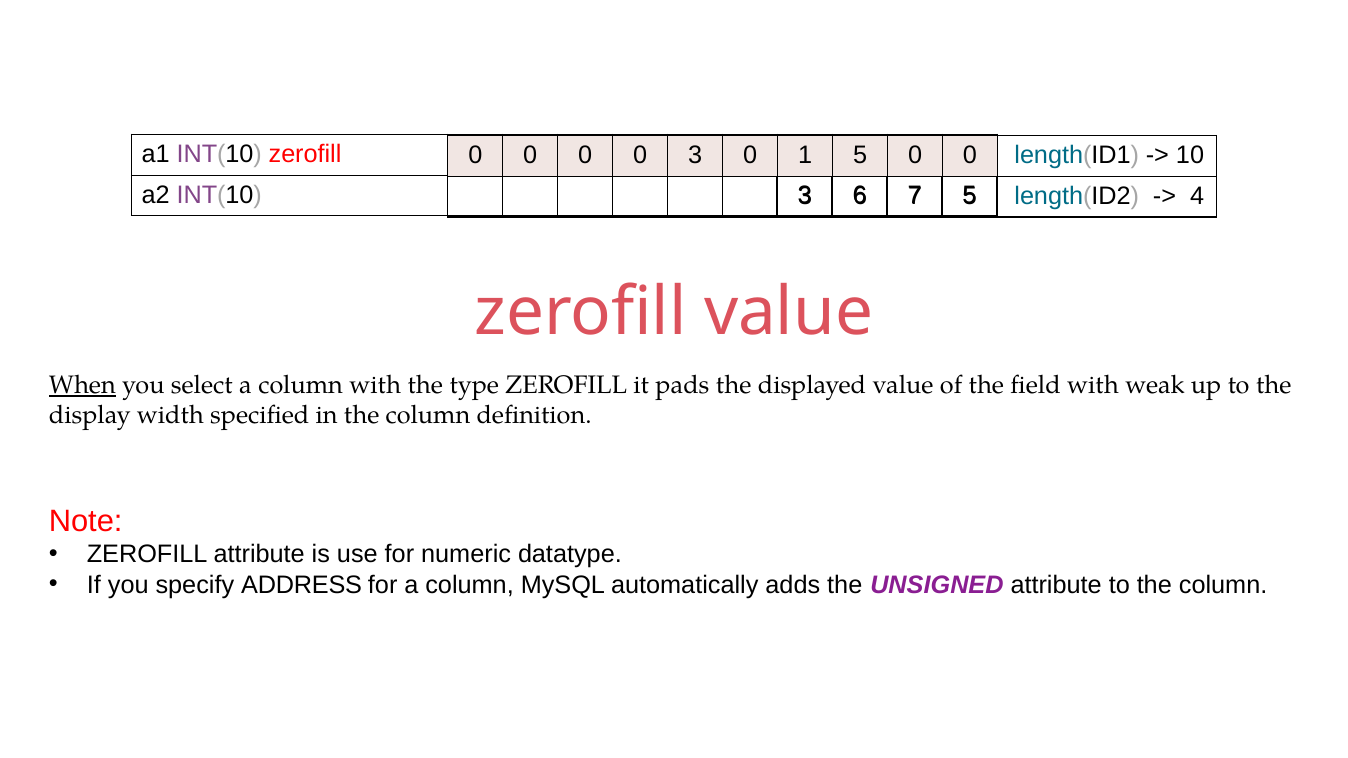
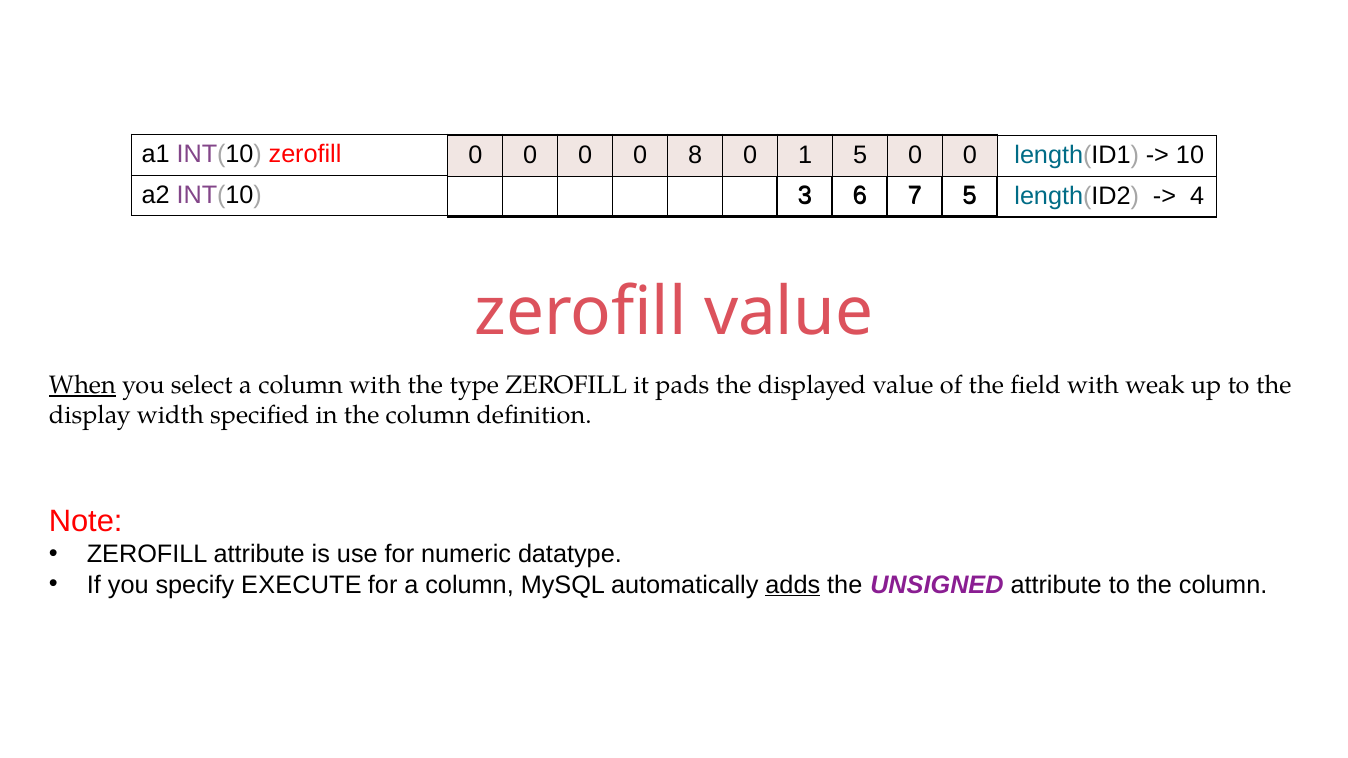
0 3: 3 -> 8
ADDRESS: ADDRESS -> EXECUTE
adds underline: none -> present
